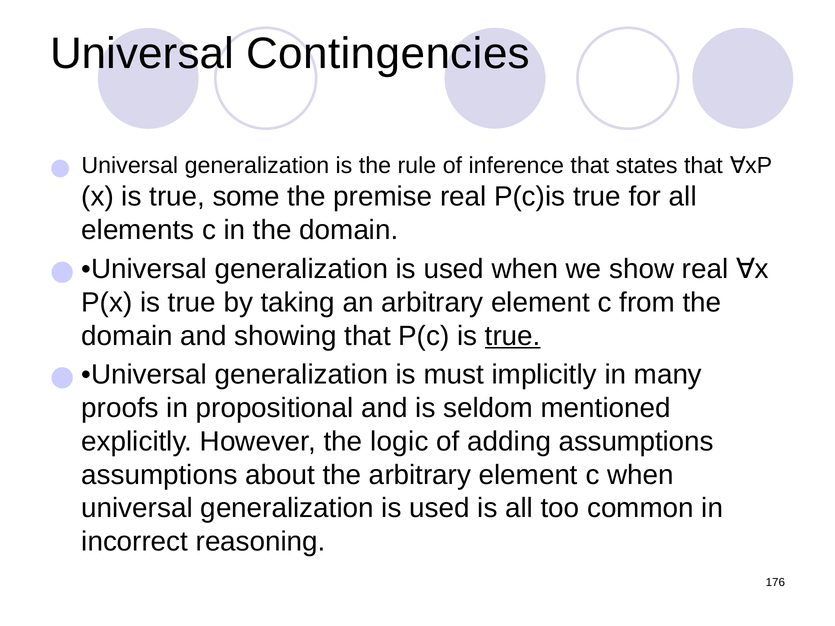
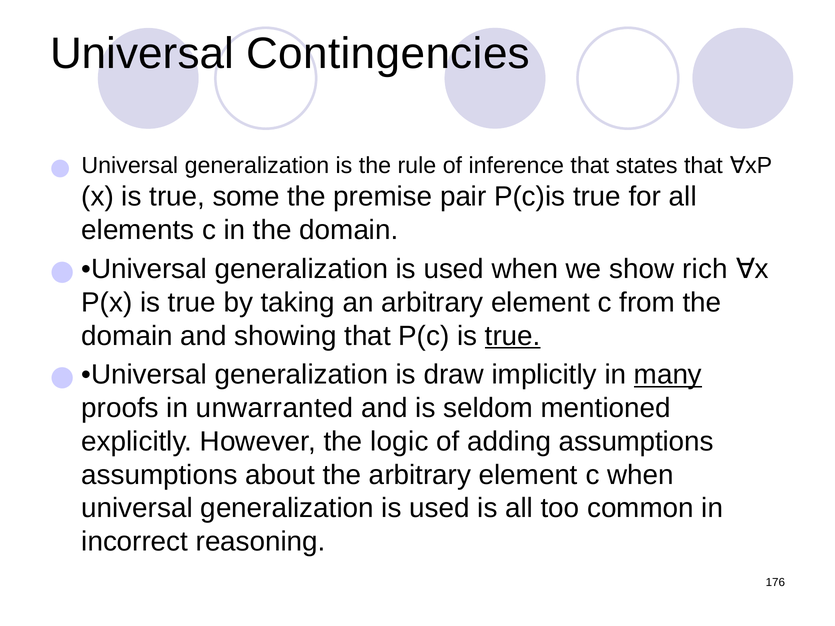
premise real: real -> pair
show real: real -> rich
must: must -> draw
many underline: none -> present
propositional: propositional -> unwarranted
